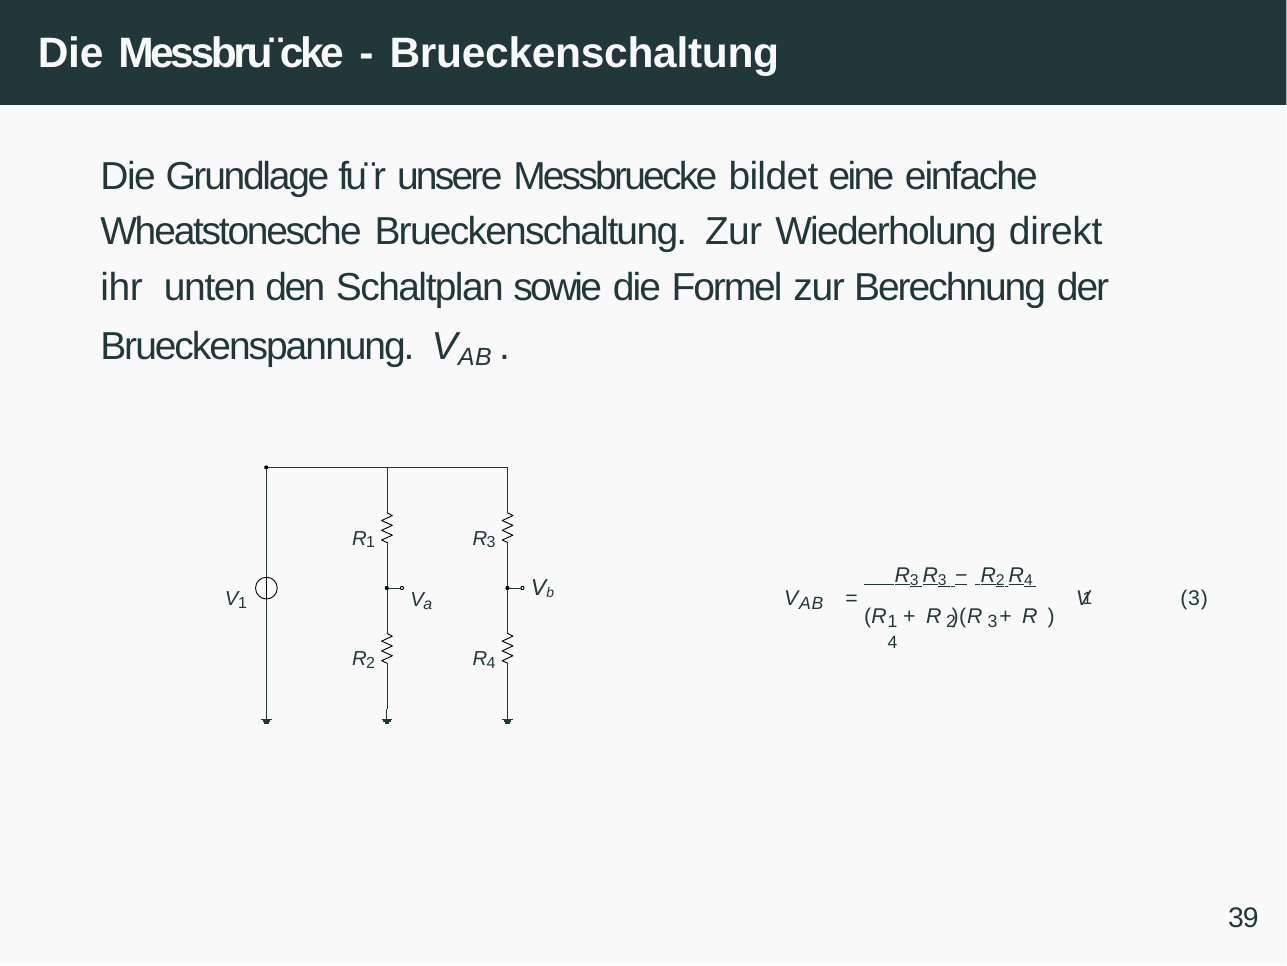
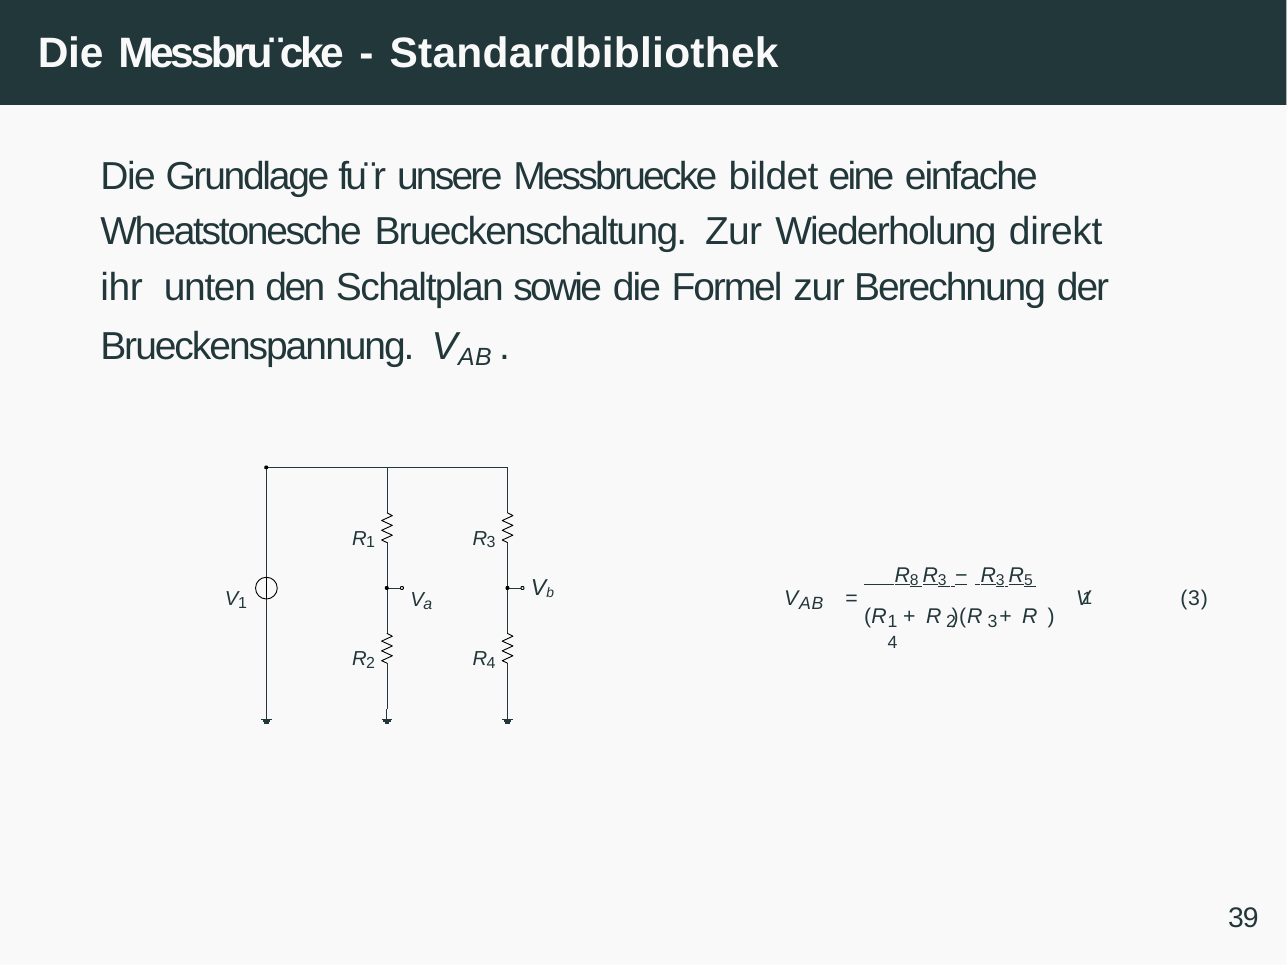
Brueckenschaltung at (584, 53): Brueckenschaltung -> Standardbibliothek
3 at (914, 580): 3 -> 8
2 at (1000, 580): 2 -> 3
R 4: 4 -> 5
